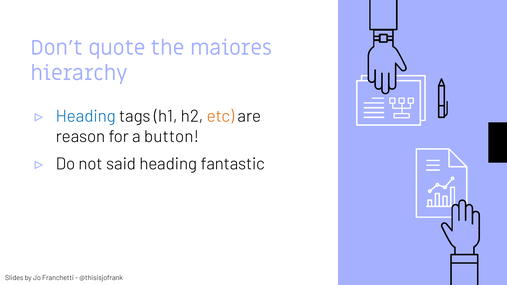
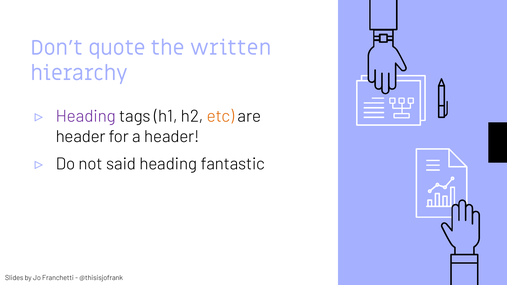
maiores: maiores -> written
Heading at (86, 116) colour: blue -> purple
reason at (81, 137): reason -> header
a button: button -> header
